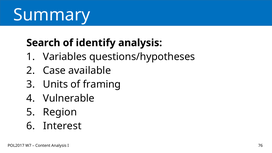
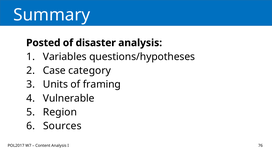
Search: Search -> Posted
identify: identify -> disaster
available: available -> category
Interest: Interest -> Sources
